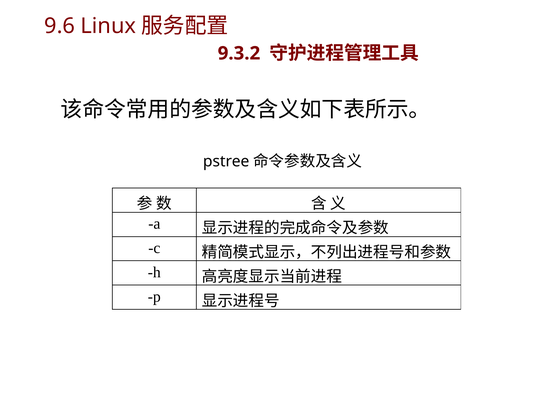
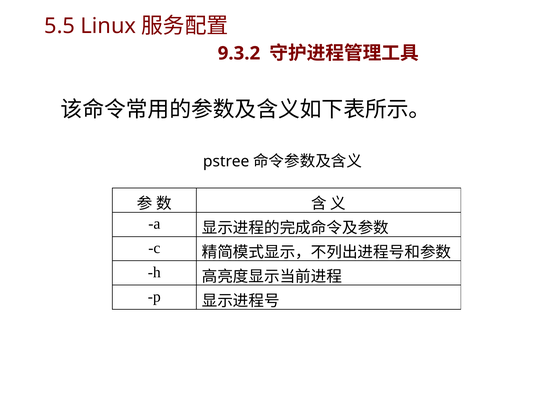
9.6: 9.6 -> 5.5
